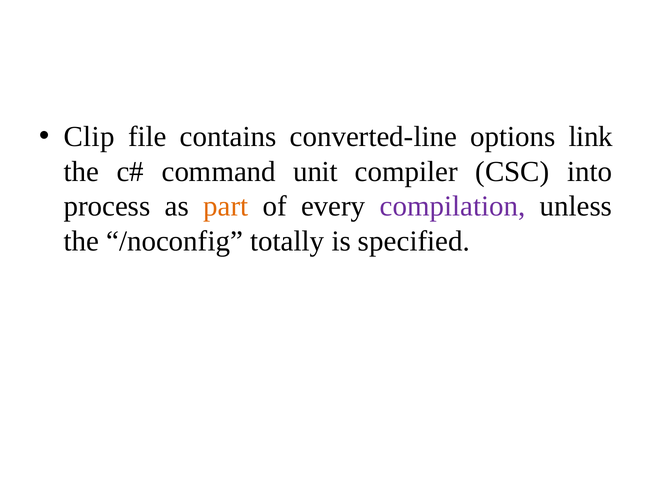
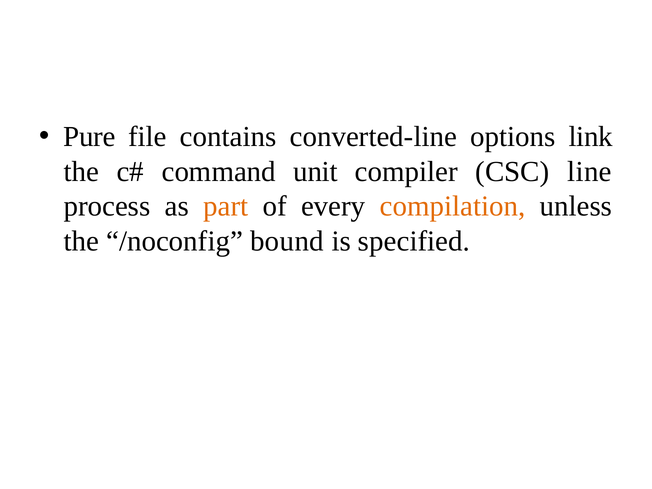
Clip: Clip -> Pure
into: into -> line
compilation colour: purple -> orange
totally: totally -> bound
